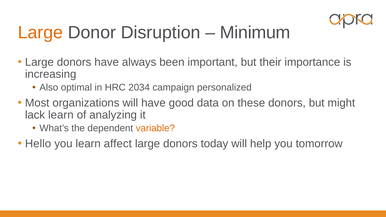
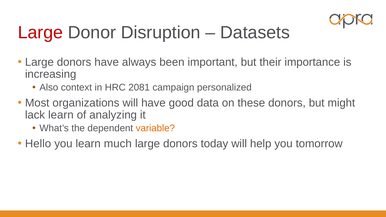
Large at (40, 32) colour: orange -> red
Minimum: Minimum -> Datasets
optimal: optimal -> context
2034: 2034 -> 2081
affect: affect -> much
